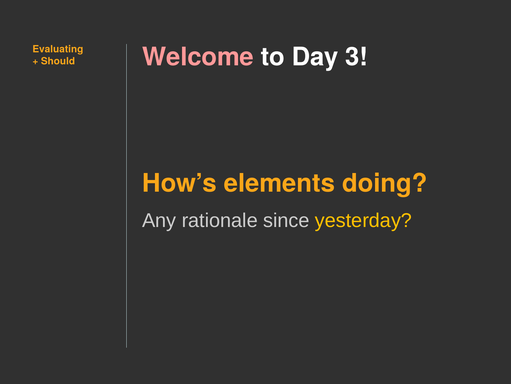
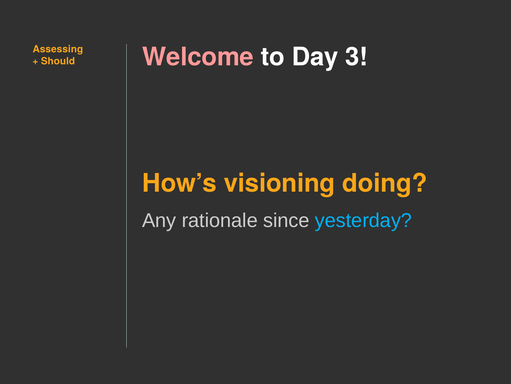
Evaluating: Evaluating -> Assessing
elements: elements -> visioning
yesterday colour: yellow -> light blue
